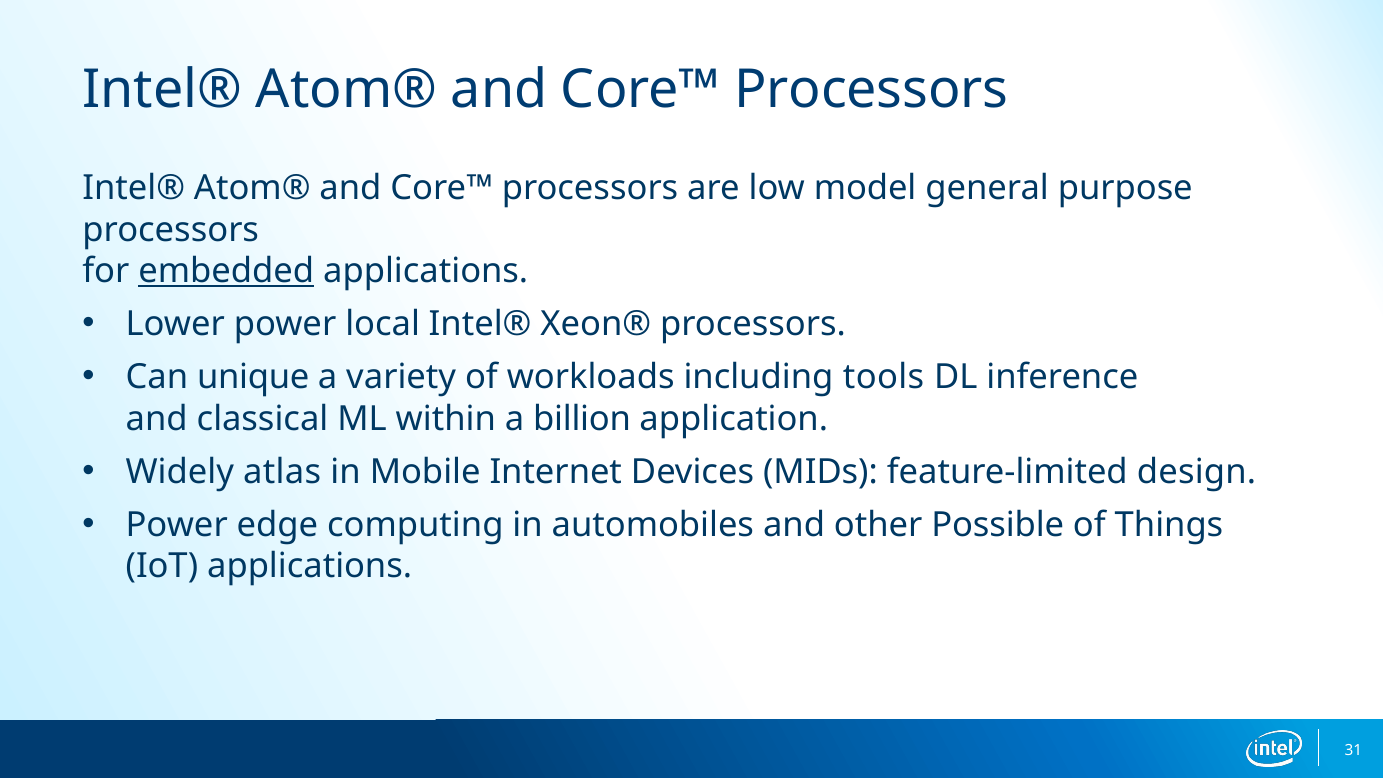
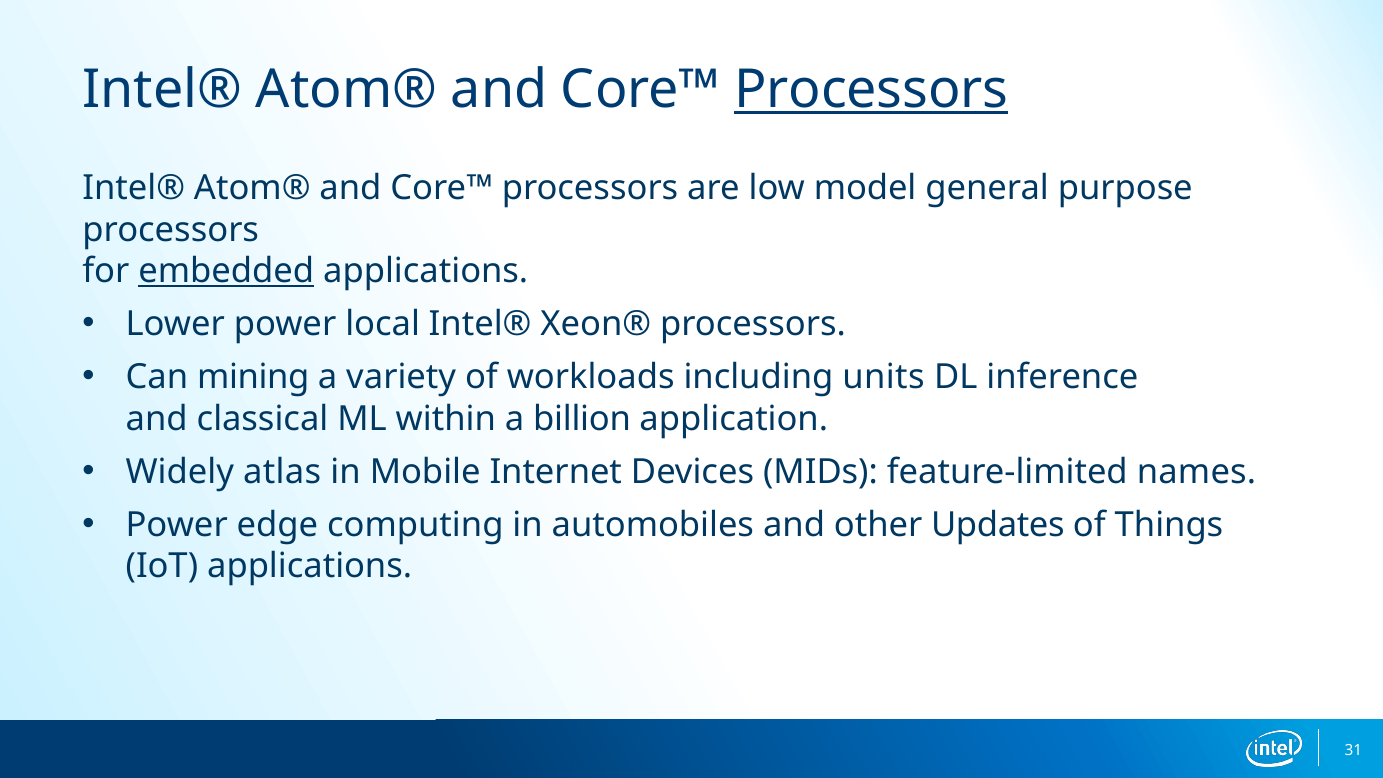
Processors at (871, 90) underline: none -> present
unique: unique -> mining
tools: tools -> units
design: design -> names
Possible: Possible -> Updates
